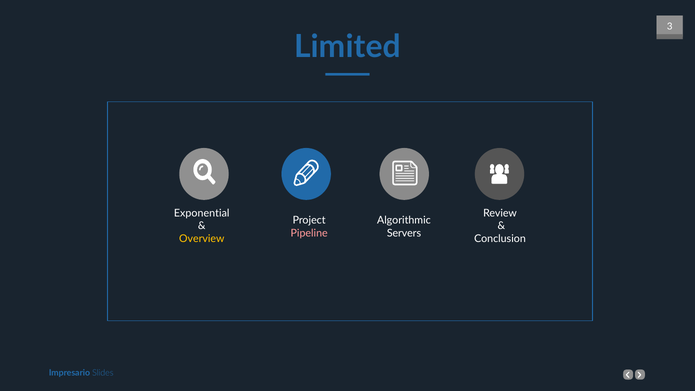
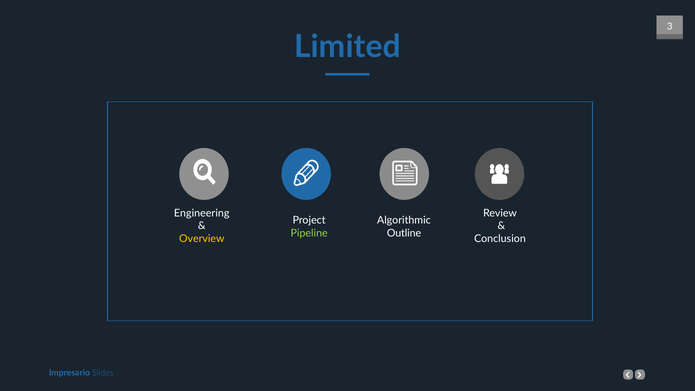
Exponential: Exponential -> Engineering
Pipeline colour: pink -> light green
Servers: Servers -> Outline
